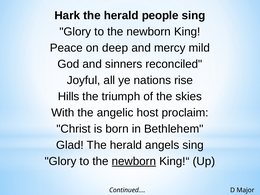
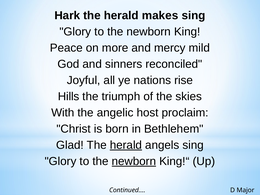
people: people -> makes
deep: deep -> more
herald at (126, 145) underline: none -> present
